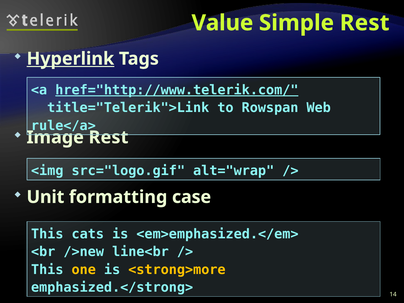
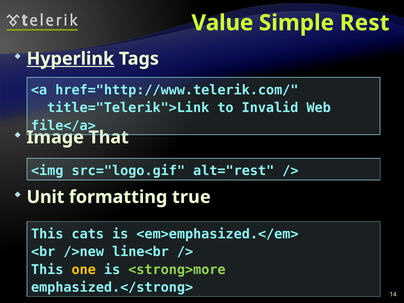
href="http://www.telerik.com/ underline: present -> none
Rowspan: Rowspan -> Invalid
rule</a>: rule</a> -> file</a>
Image Rest: Rest -> That
alt="wrap: alt="wrap -> alt="rest
case: case -> true
<strong>more colour: yellow -> light green
